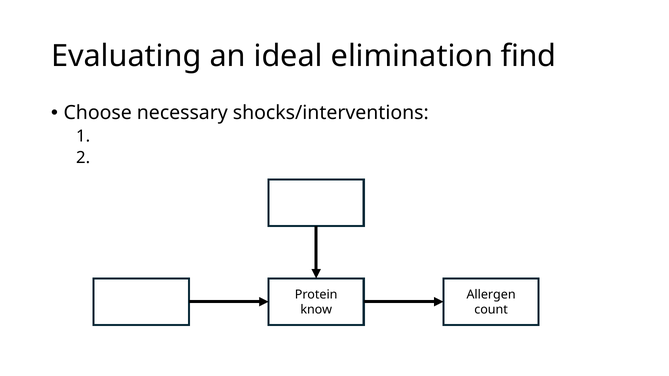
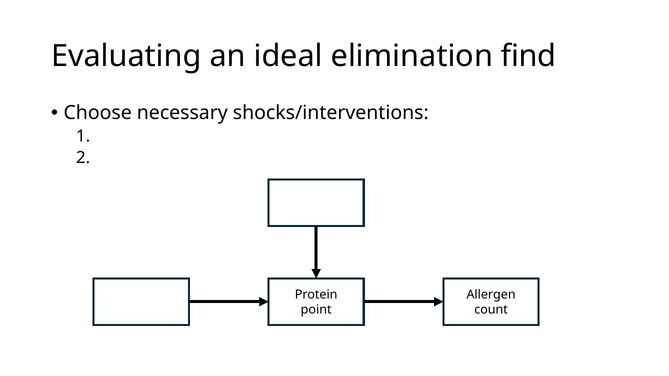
know: know -> point
